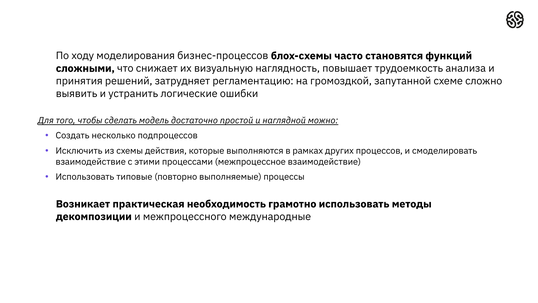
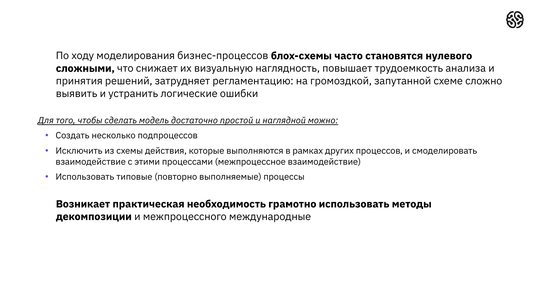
функций: функций -> нулевого
